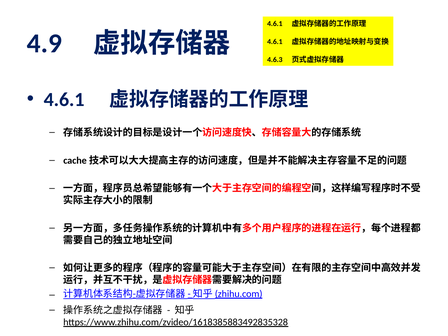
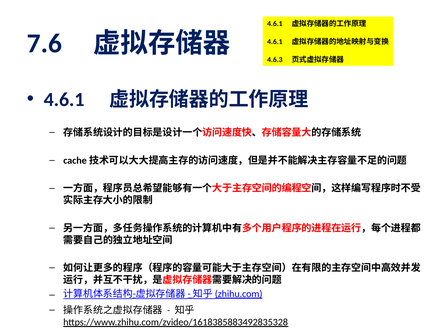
4.9: 4.9 -> 7.6
